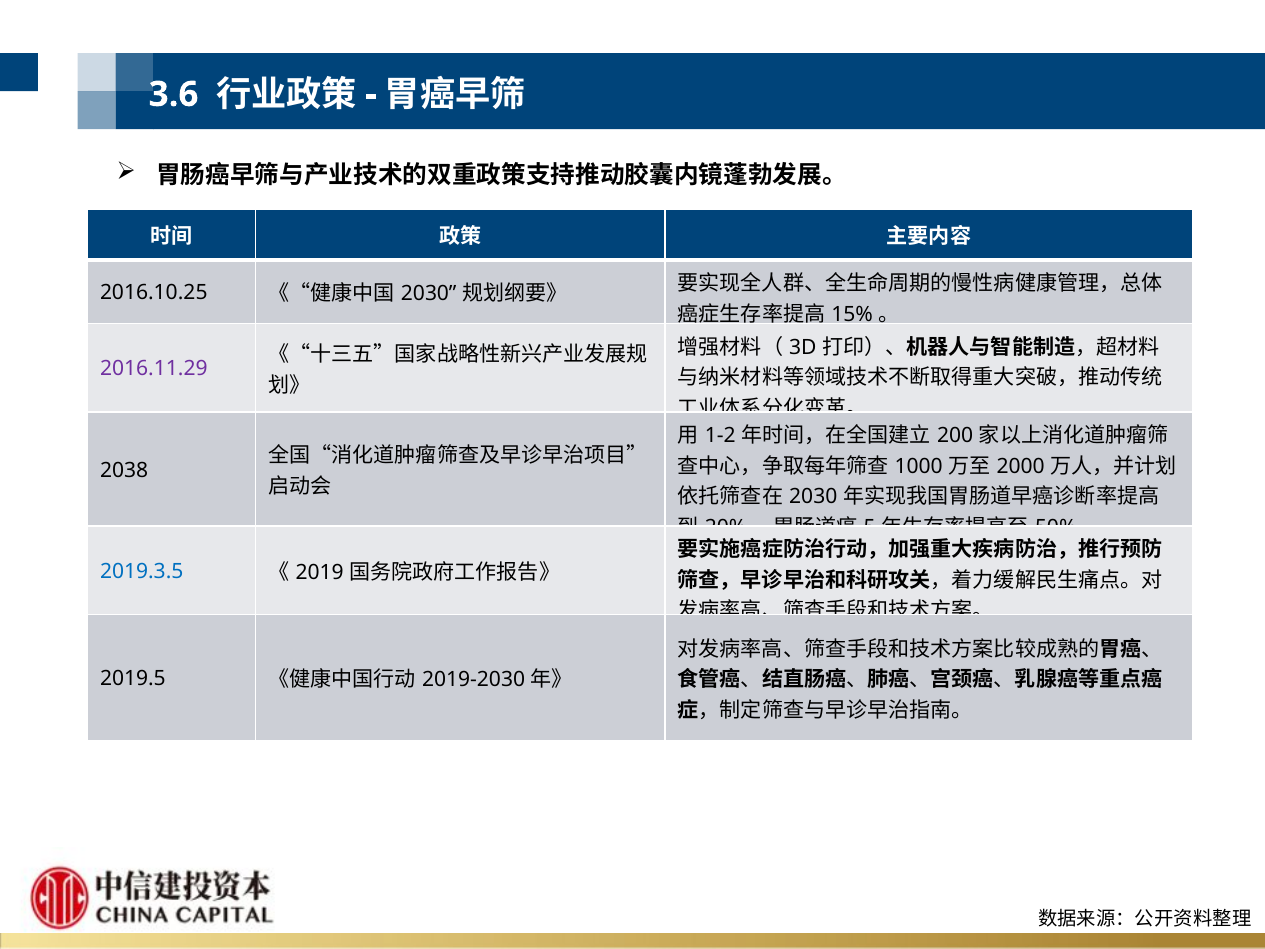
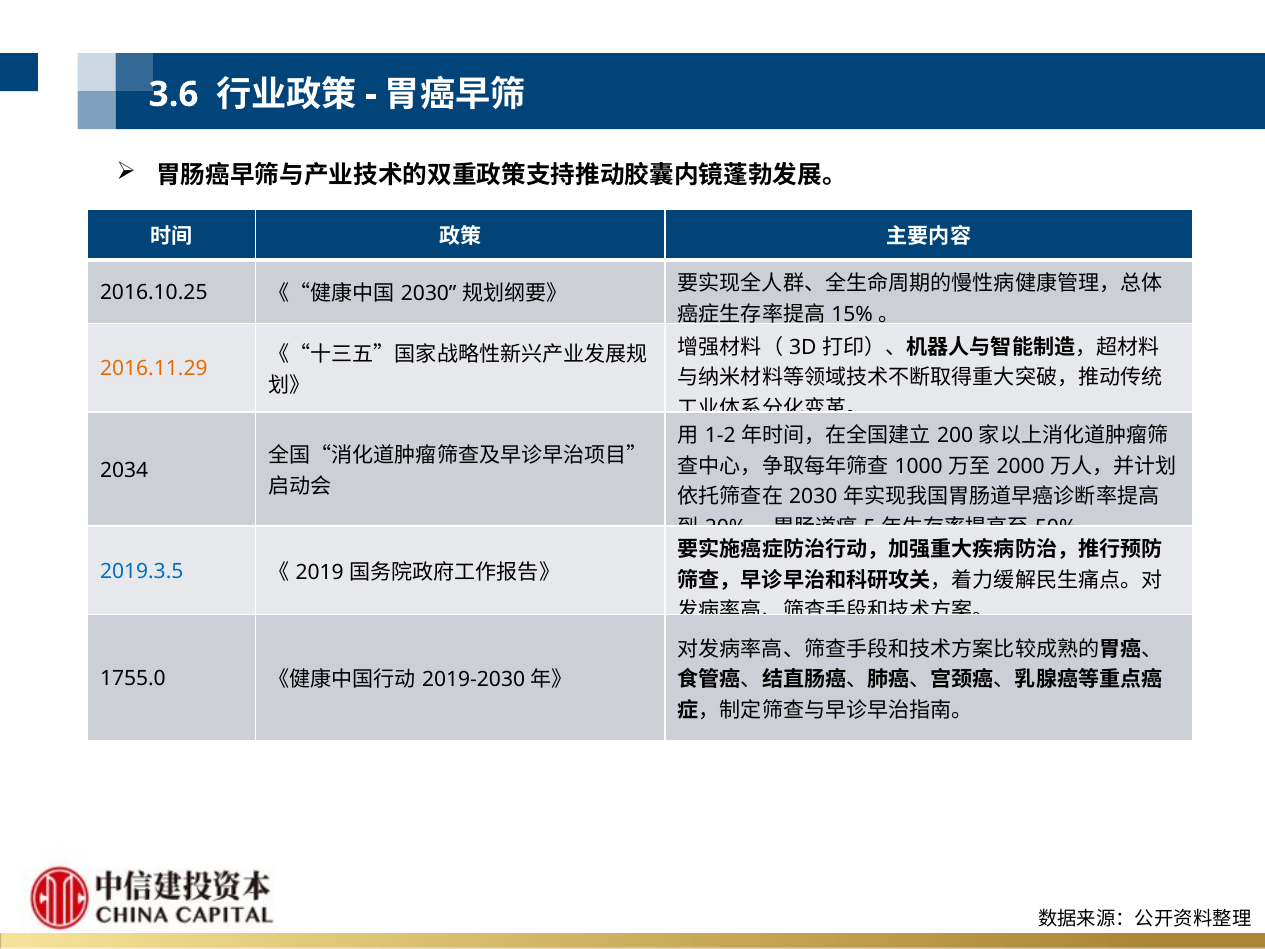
2016.11.29 colour: purple -> orange
2038: 2038 -> 2034
2019.5: 2019.5 -> 1755.0
